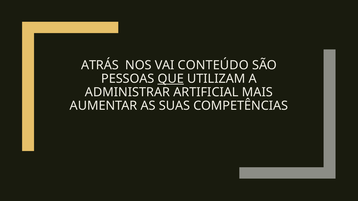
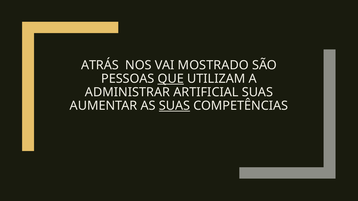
CONTEÚDO: CONTEÚDO -> MOSTRADO
ARTIFICIAL MAIS: MAIS -> SUAS
SUAS at (174, 106) underline: none -> present
